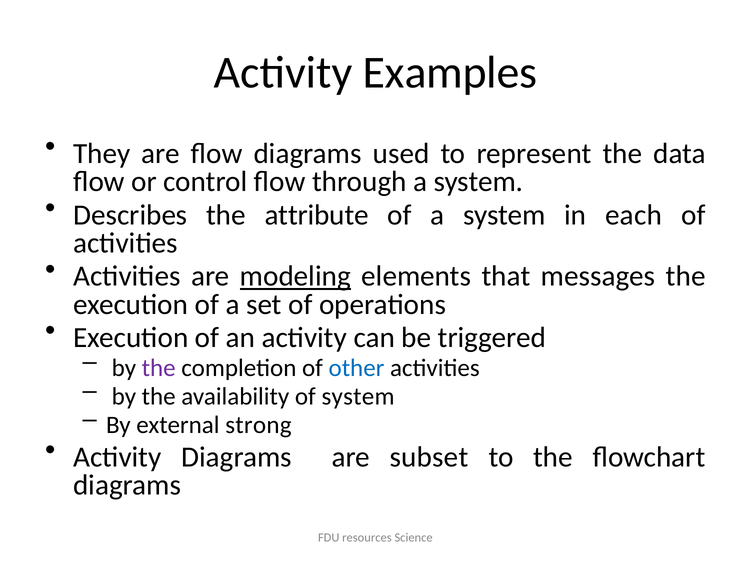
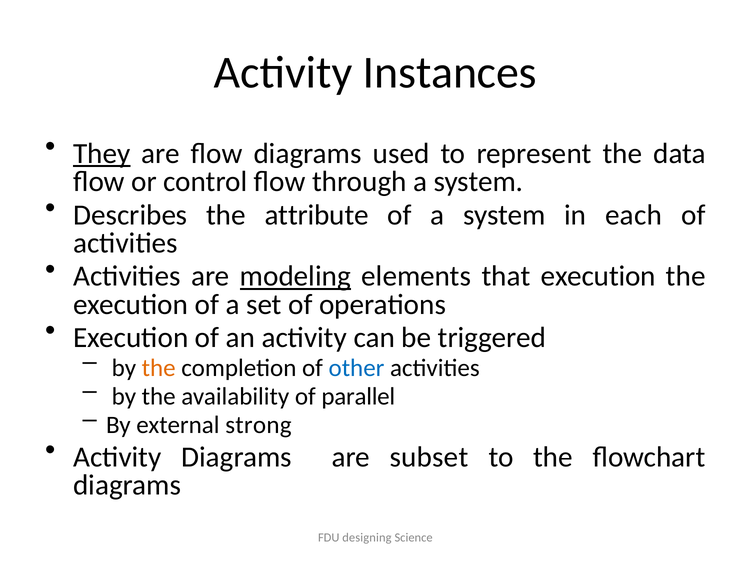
Examples: Examples -> Instances
They underline: none -> present
that messages: messages -> execution
the at (159, 368) colour: purple -> orange
of system: system -> parallel
resources: resources -> designing
